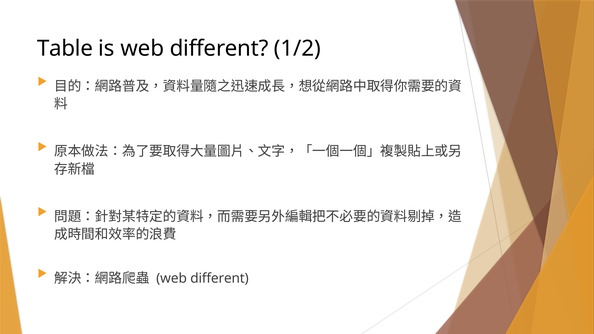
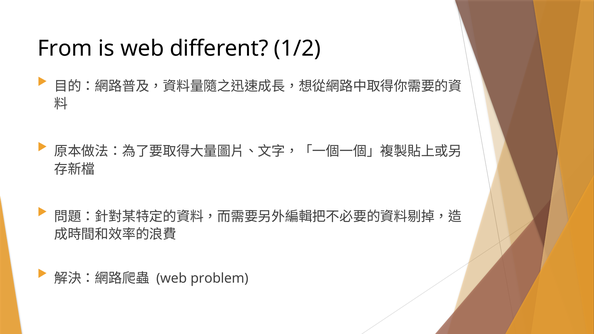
Table: Table -> From
different at (219, 278): different -> problem
